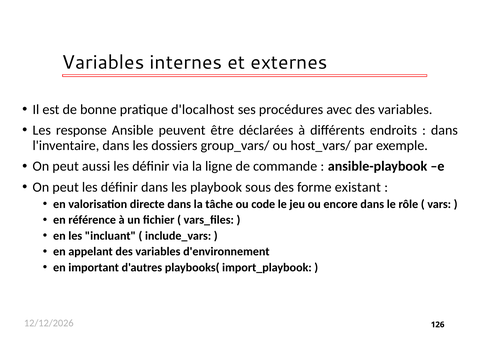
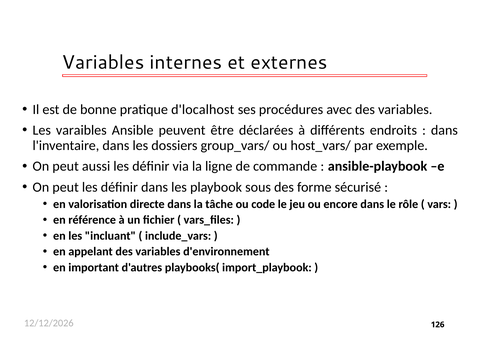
response: response -> varaibles
existant: existant -> sécurisé
